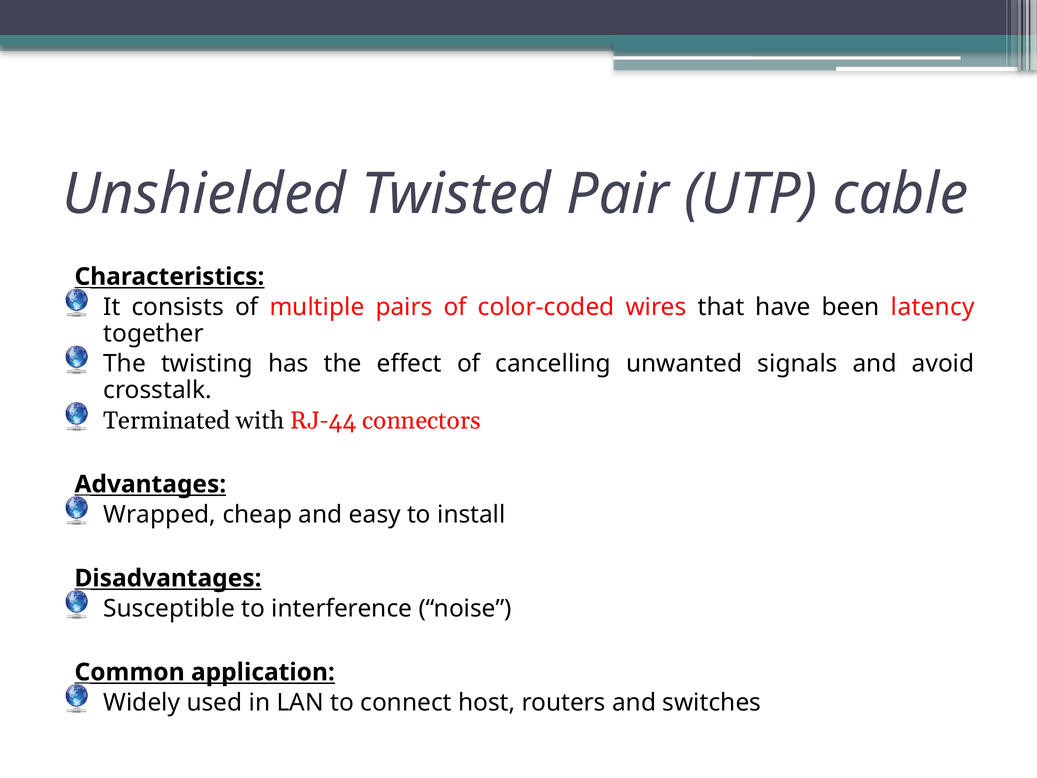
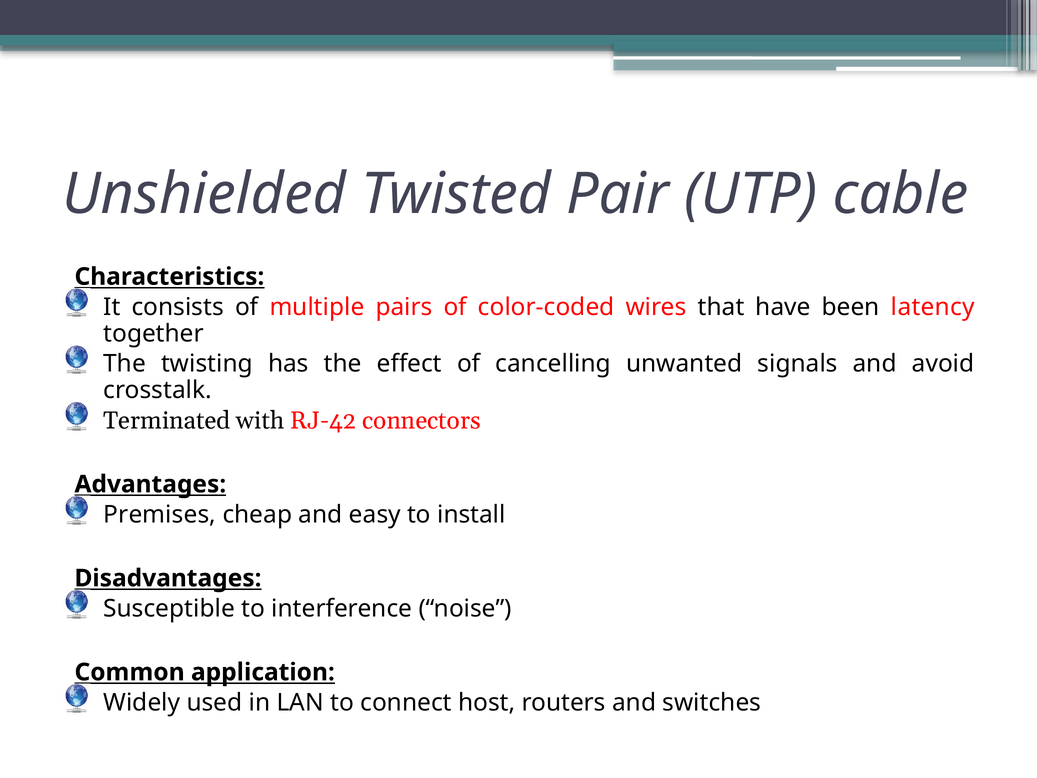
RJ-44: RJ-44 -> RJ-42
Wrapped: Wrapped -> Premises
